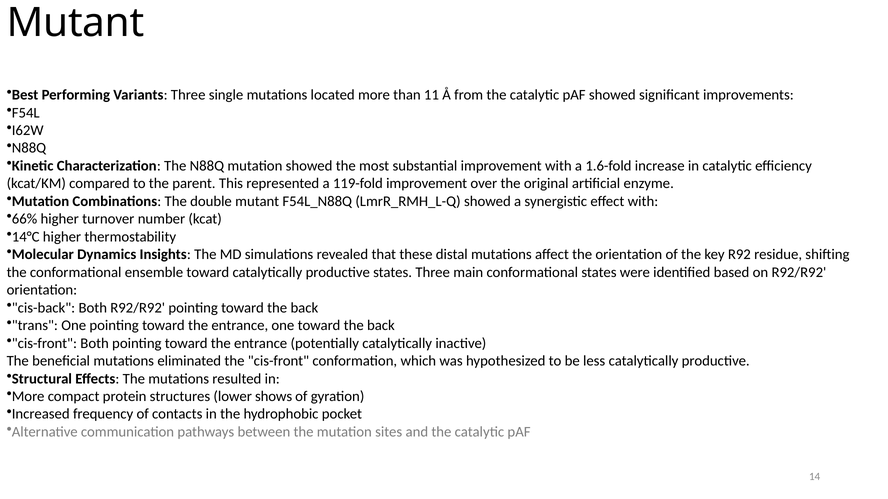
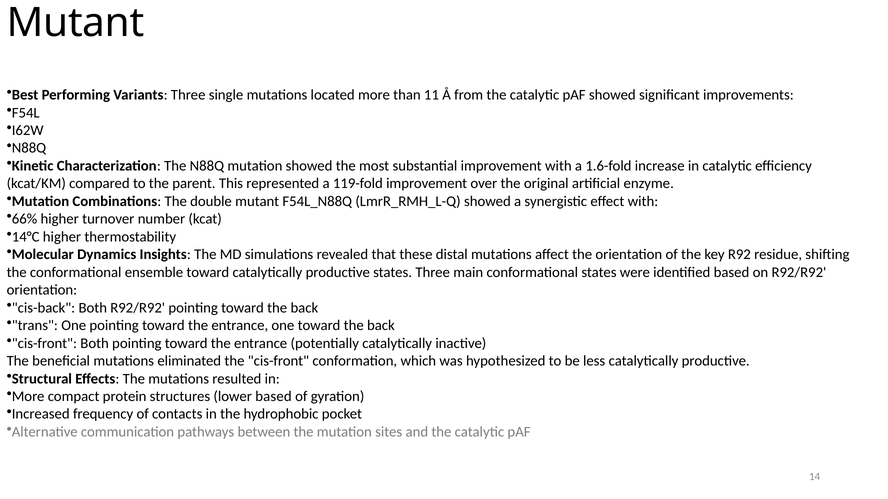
lower shows: shows -> based
